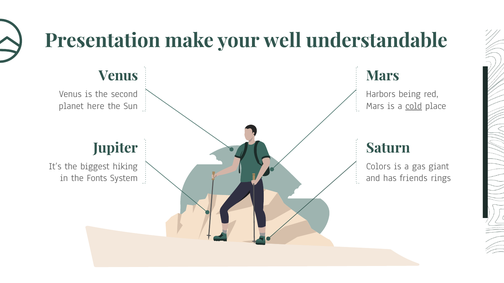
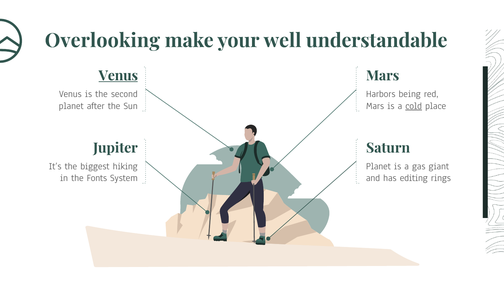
Presentation: Presentation -> Overlooking
Venus at (118, 76) underline: none -> present
here: here -> after
Colors at (378, 167): Colors -> Planet
friends: friends -> editing
